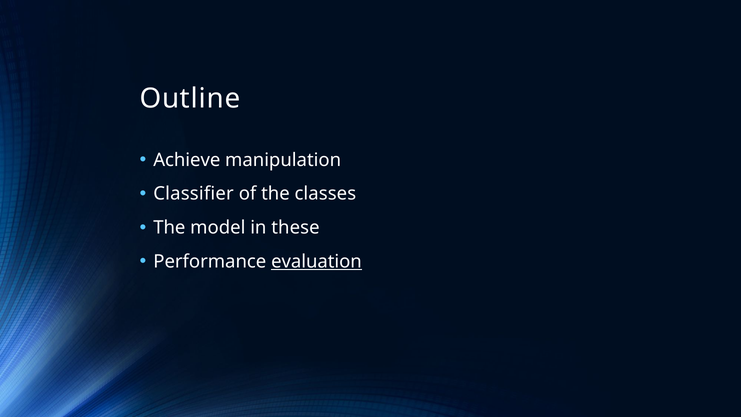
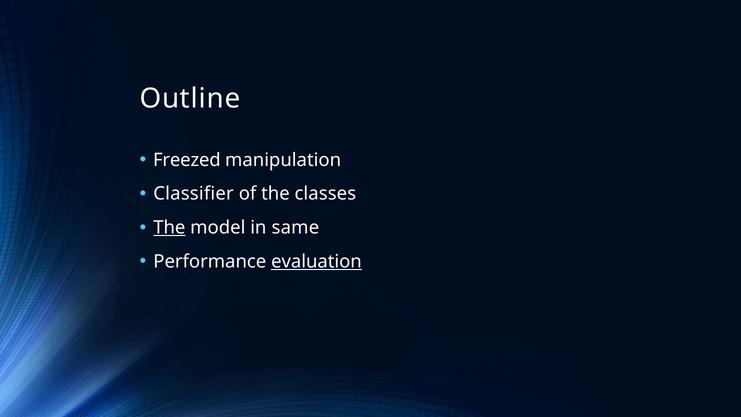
Achieve: Achieve -> Freezed
The at (169, 228) underline: none -> present
these: these -> same
